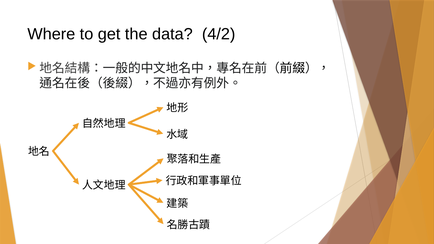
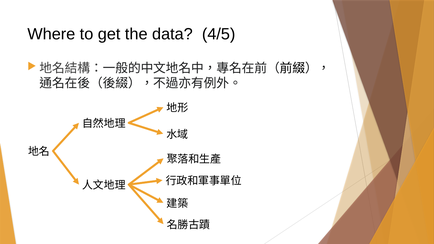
4/2: 4/2 -> 4/5
